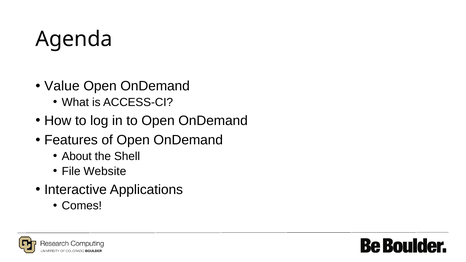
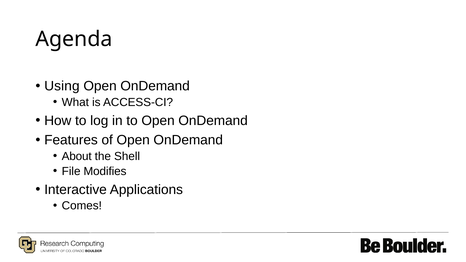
Value: Value -> Using
Website: Website -> Modifies
